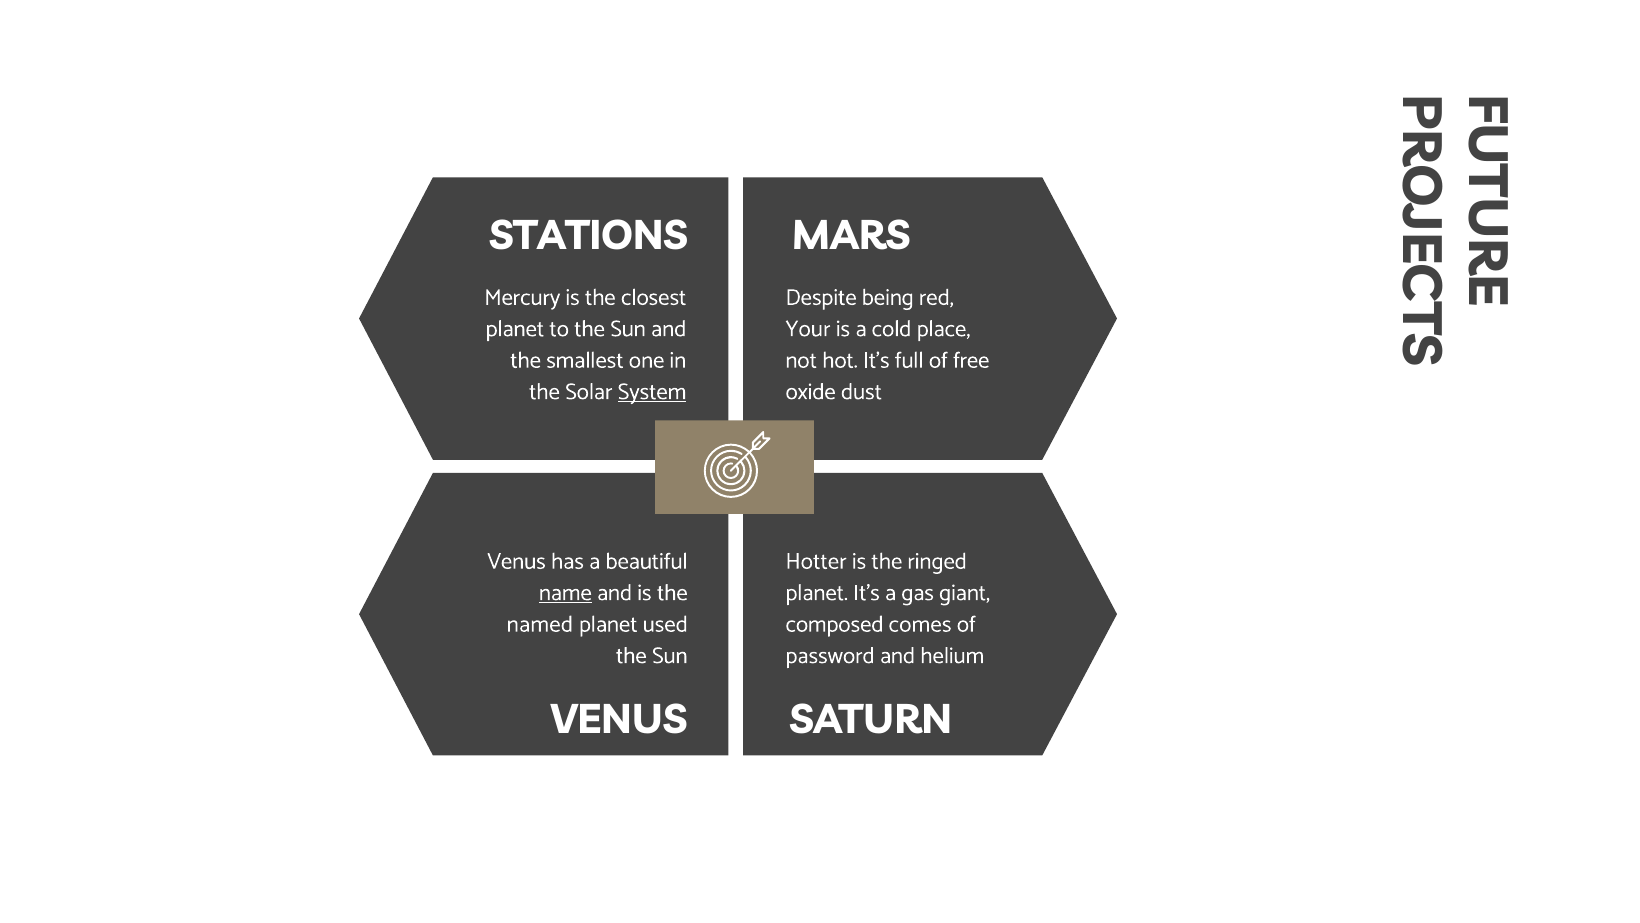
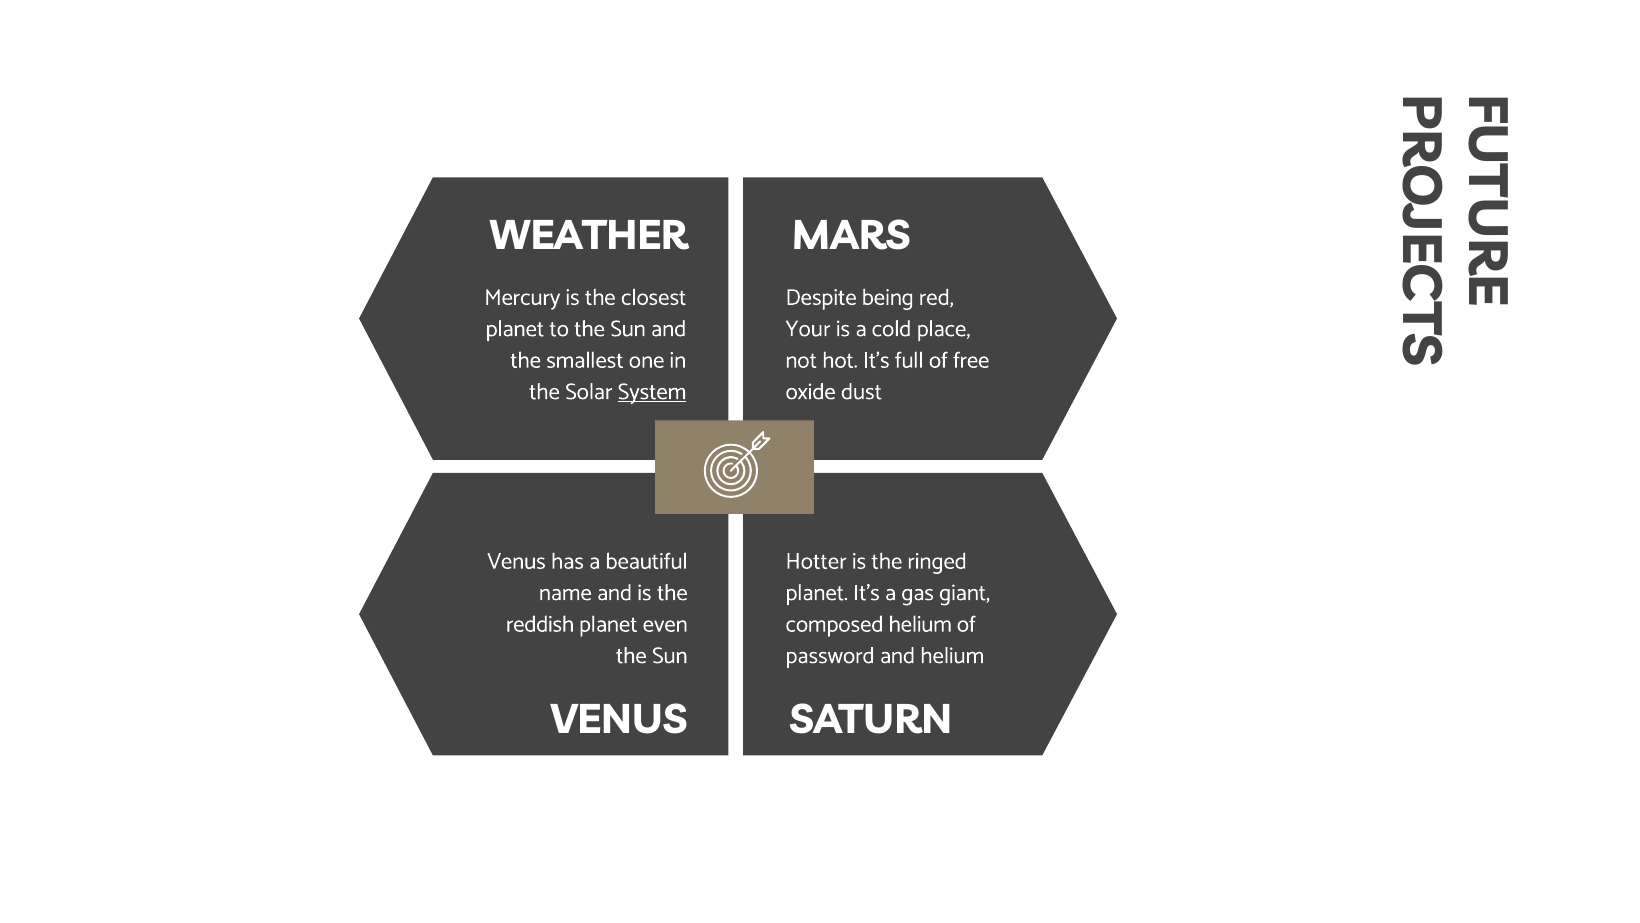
STATIONS: STATIONS -> WEATHER
name underline: present -> none
named: named -> reddish
used: used -> even
composed comes: comes -> helium
